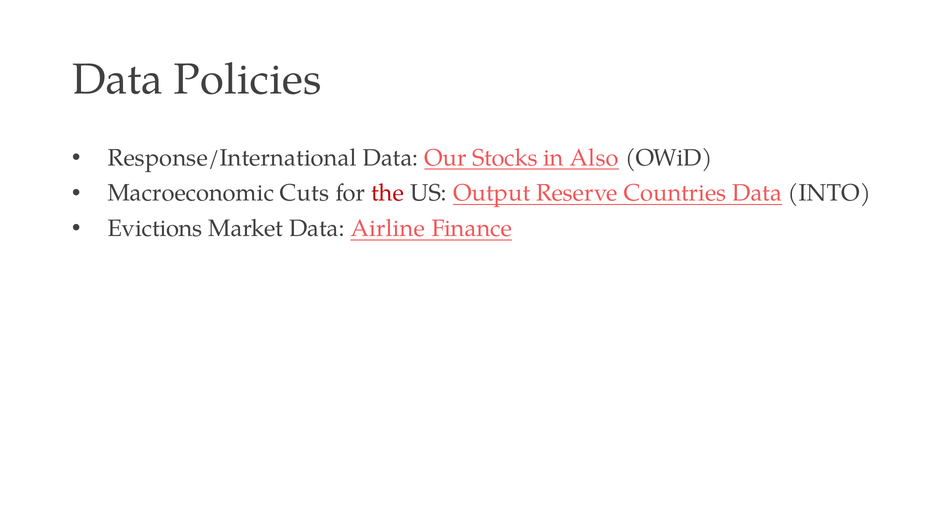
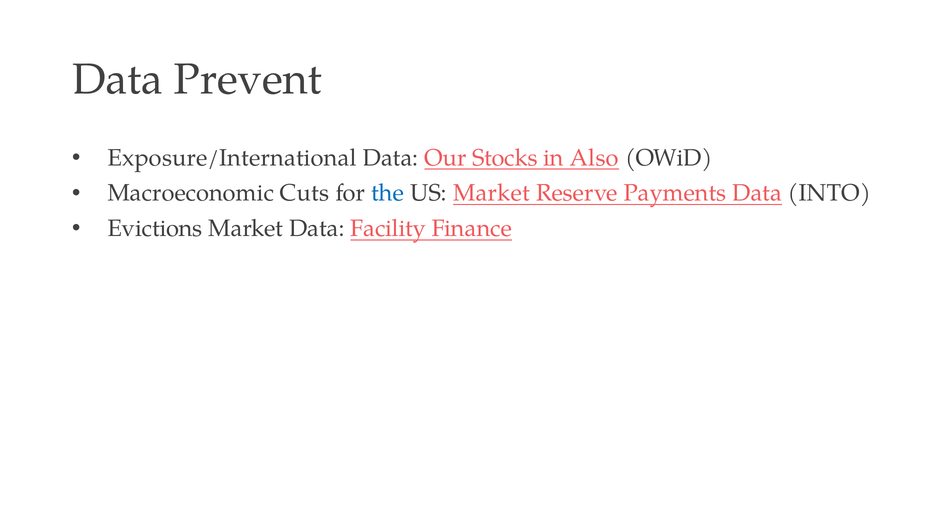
Policies: Policies -> Prevent
Response/International: Response/International -> Exposure/International
the colour: red -> blue
US Output: Output -> Market
Countries: Countries -> Payments
Airline: Airline -> Facility
